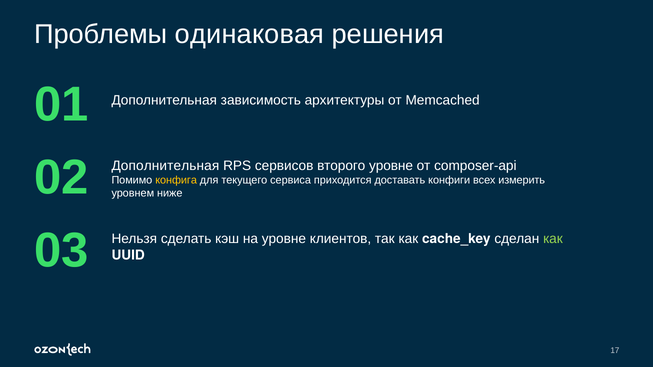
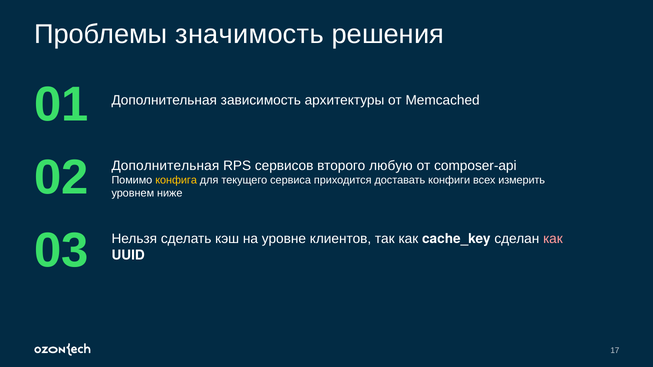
одинаковая: одинаковая -> значимость
второго уровне: уровне -> любую
как at (553, 239) colour: light green -> pink
